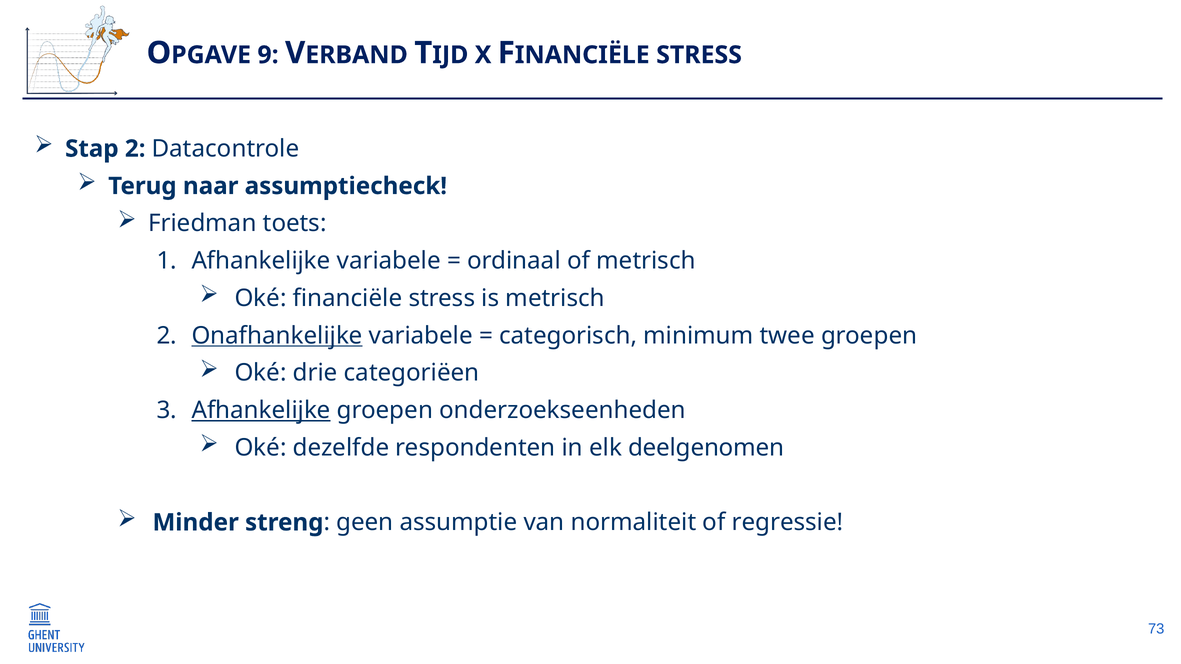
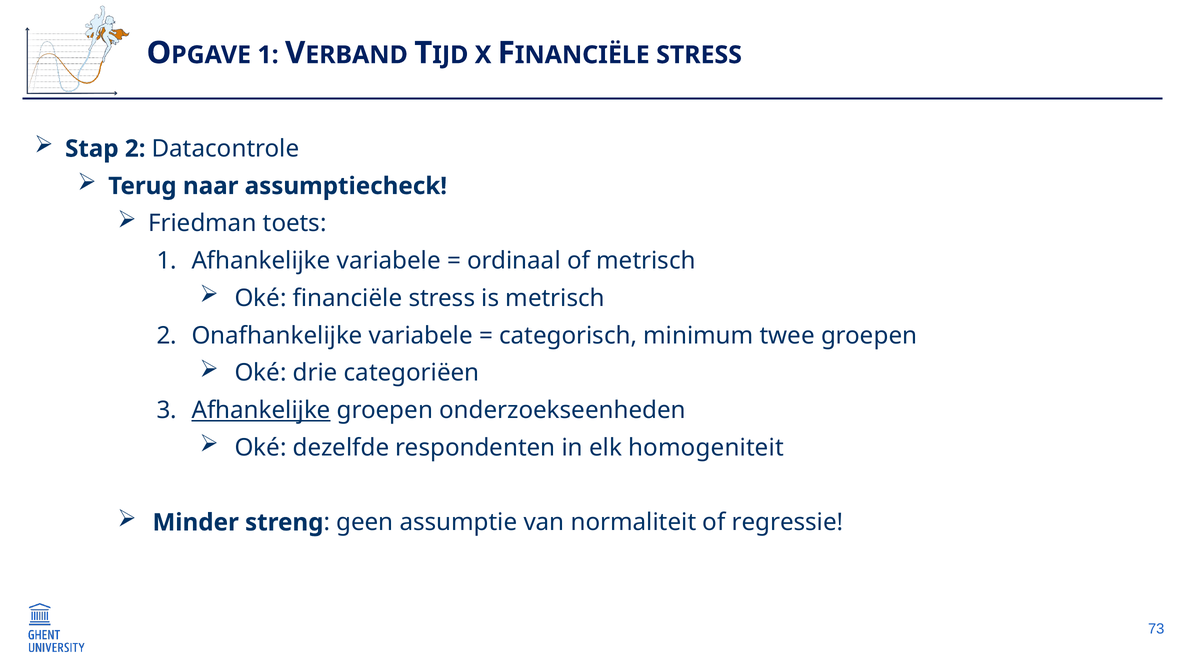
9 at (268, 55): 9 -> 1
Onafhankelijke underline: present -> none
deelgenomen: deelgenomen -> homogeniteit
